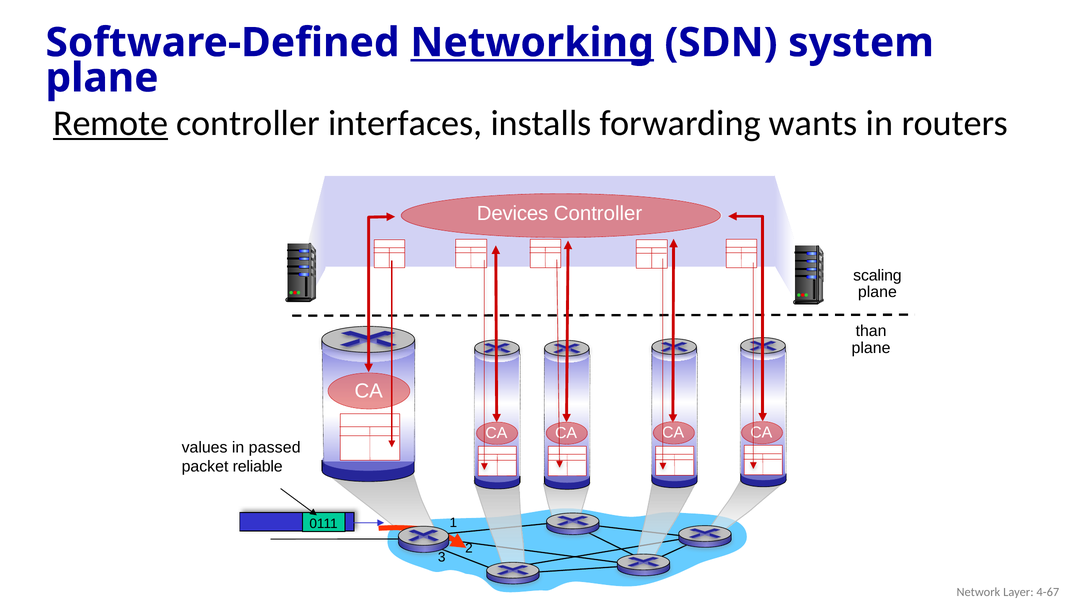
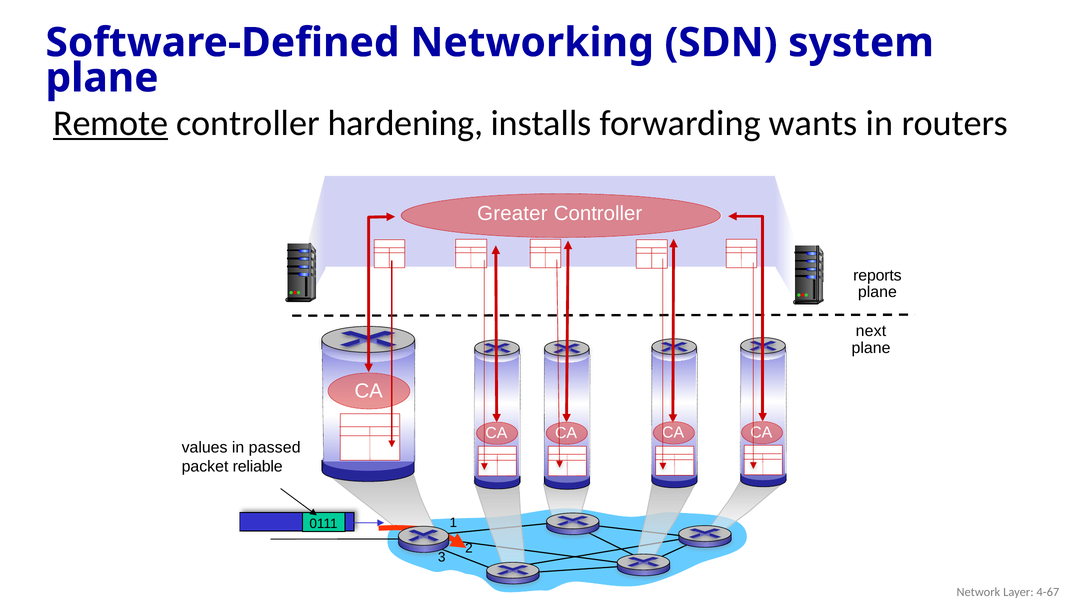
Networking underline: present -> none
interfaces: interfaces -> hardening
Devices: Devices -> Greater
scaling: scaling -> reports
than: than -> next
